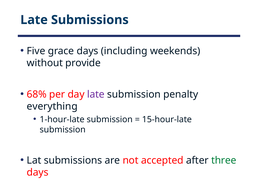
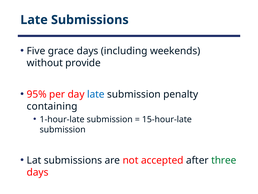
68%: 68% -> 95%
late at (96, 94) colour: purple -> blue
everything: everything -> containing
